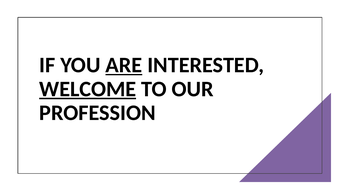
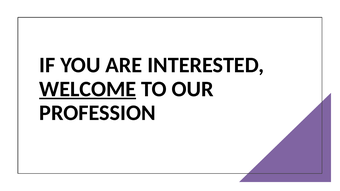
ARE underline: present -> none
